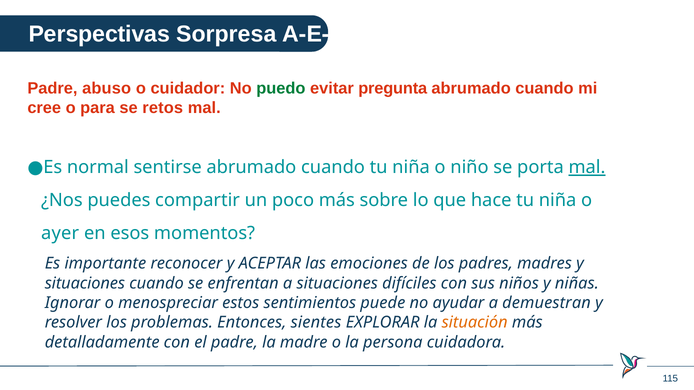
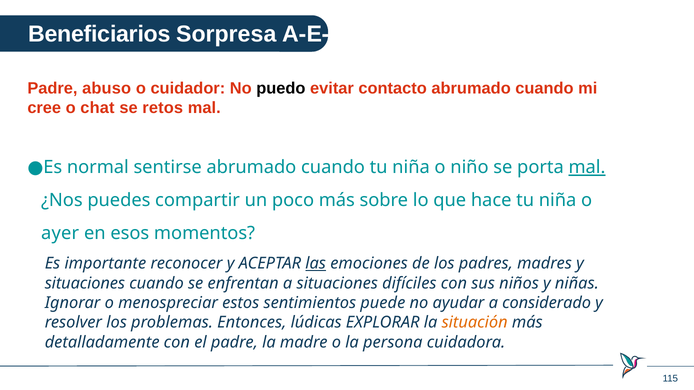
Perspectivas: Perspectivas -> Beneficiarios
puedo colour: green -> black
pregunta: pregunta -> contacto
para: para -> chat
las underline: none -> present
demuestran: demuestran -> considerado
sientes: sientes -> lúdicas
